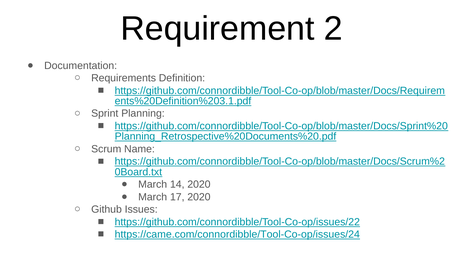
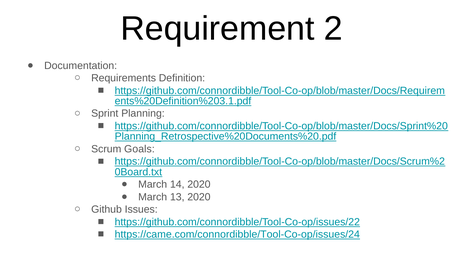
Name: Name -> Goals
17: 17 -> 13
